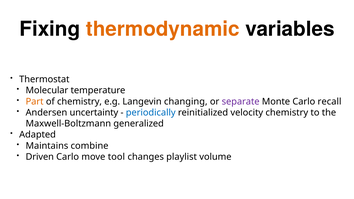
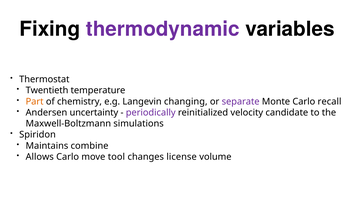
thermodynamic colour: orange -> purple
Molecular: Molecular -> Twentieth
periodically colour: blue -> purple
velocity chemistry: chemistry -> candidate
generalized: generalized -> simulations
Adapted: Adapted -> Spiridon
Driven: Driven -> Allows
playlist: playlist -> license
